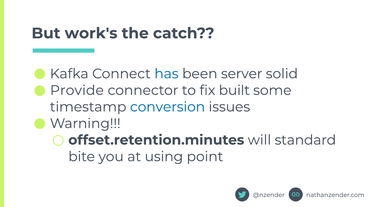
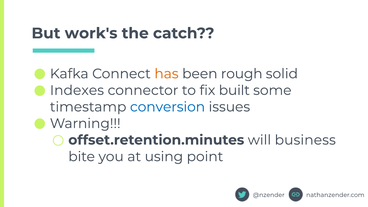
has colour: blue -> orange
server: server -> rough
Provide: Provide -> Indexes
standard: standard -> business
